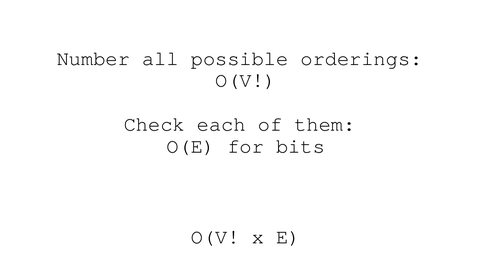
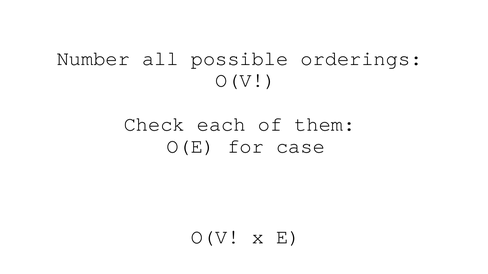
bits: bits -> case
